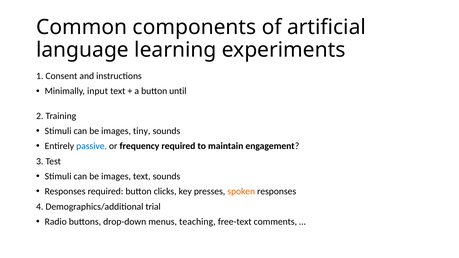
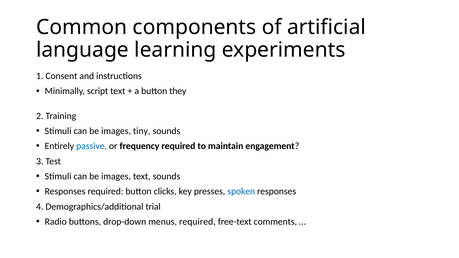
input: input -> script
until: until -> they
spoken colour: orange -> blue
menus teaching: teaching -> required
